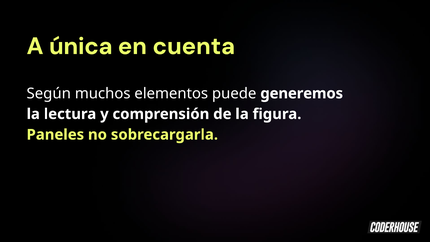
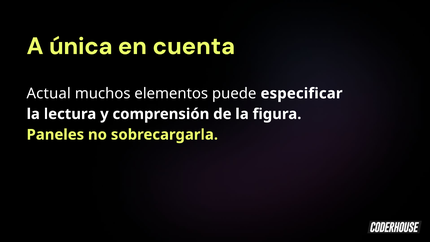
Según: Según -> Actual
generemos: generemos -> especificar
